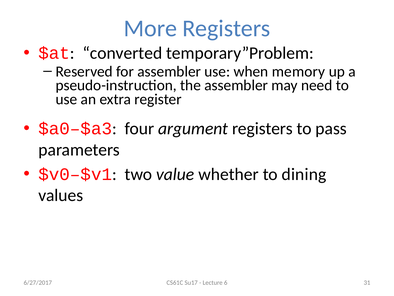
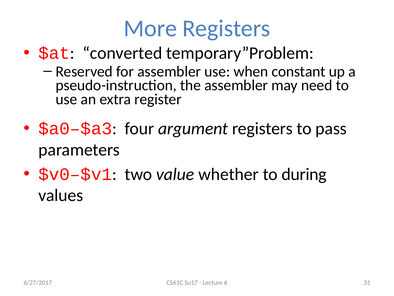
memory: memory -> constant
dining: dining -> during
